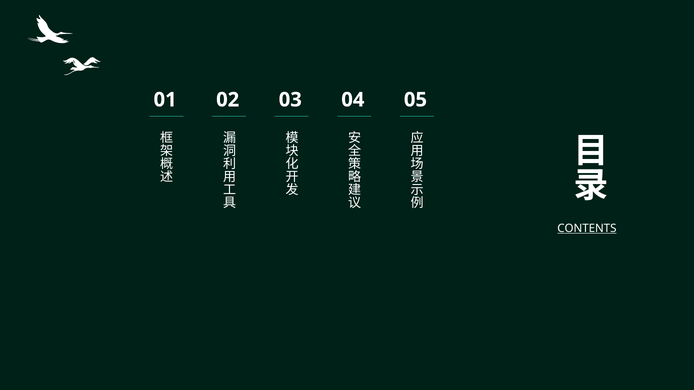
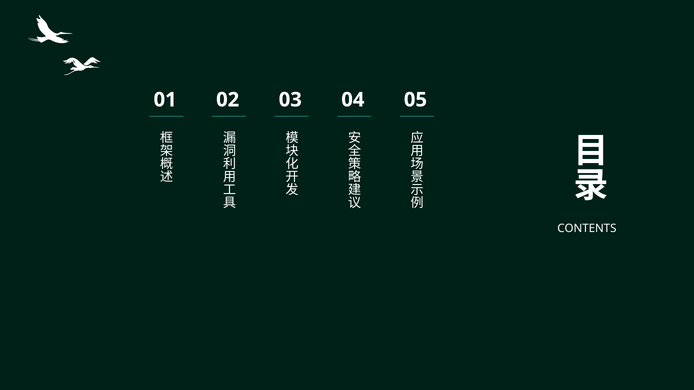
CONTENTS underline: present -> none
